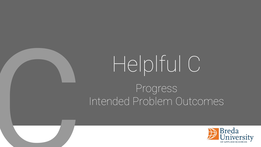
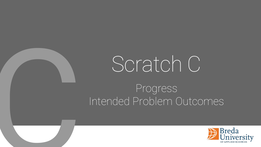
Helplful: Helplful -> Scratch
